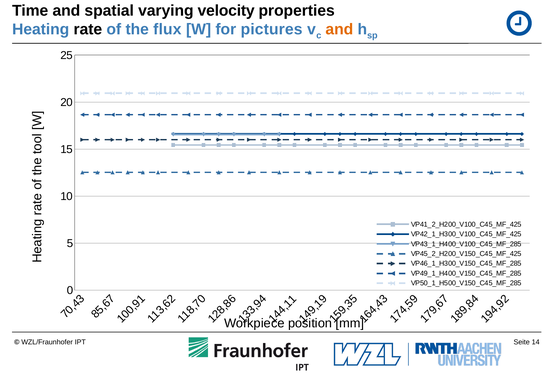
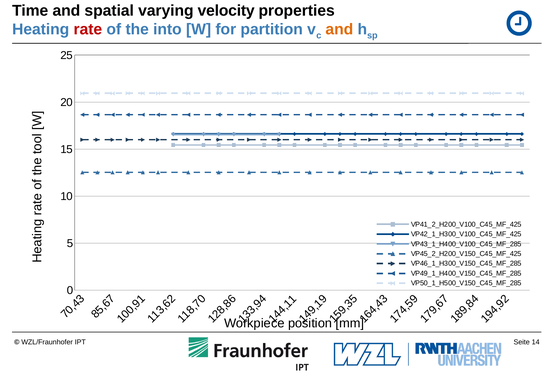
rate colour: black -> red
flux: flux -> into
pictures: pictures -> partition
